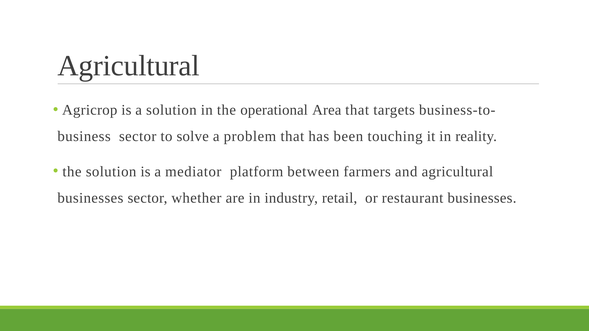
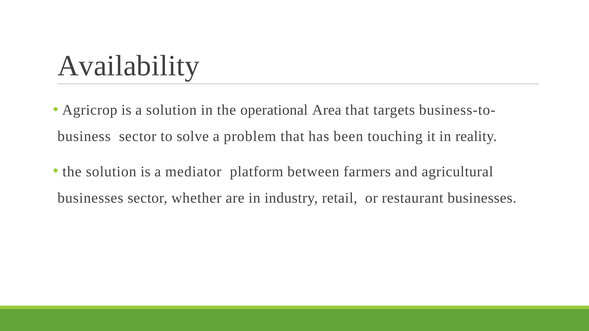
Agricultural at (129, 66): Agricultural -> Availability
